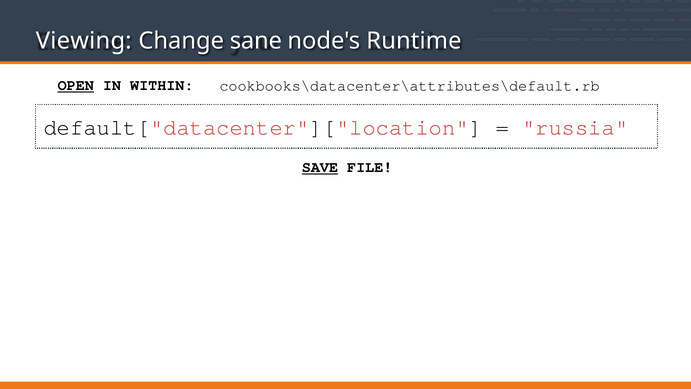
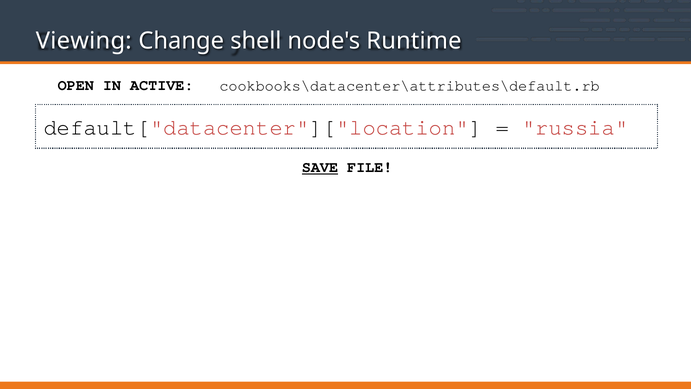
sane: sane -> shell
OPEN underline: present -> none
WITHIN: WITHIN -> ACTIVE
